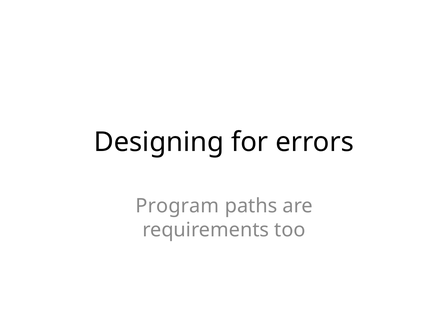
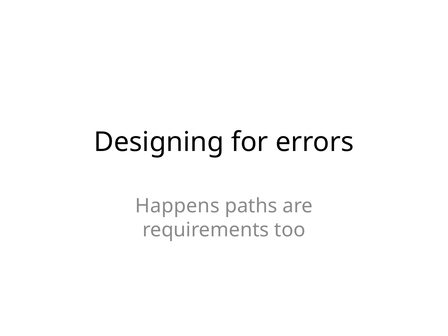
Program: Program -> Happens
